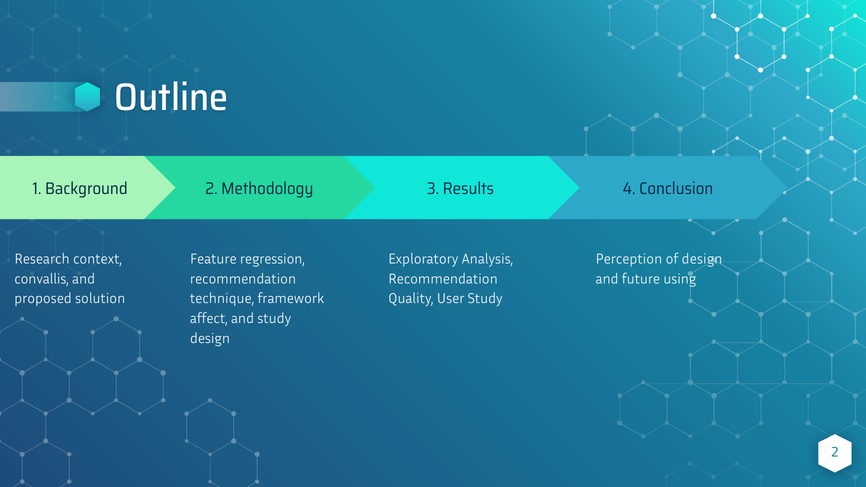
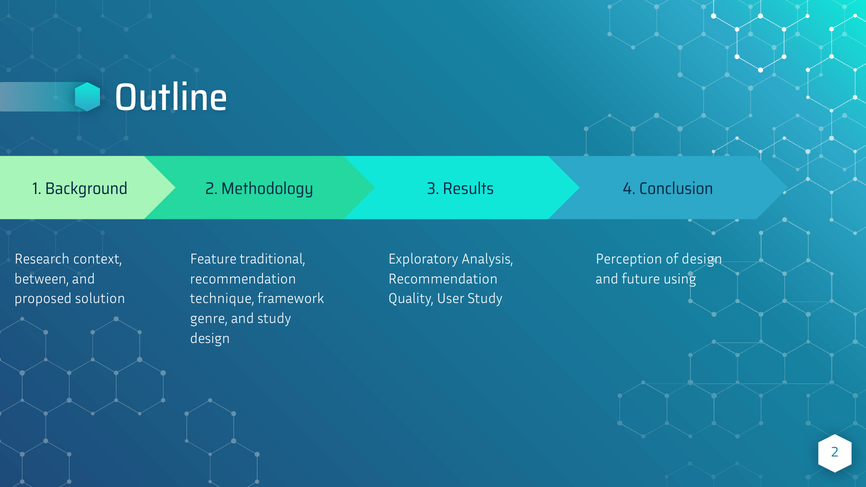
regression: regression -> traditional
convallis: convallis -> between
affect: affect -> genre
